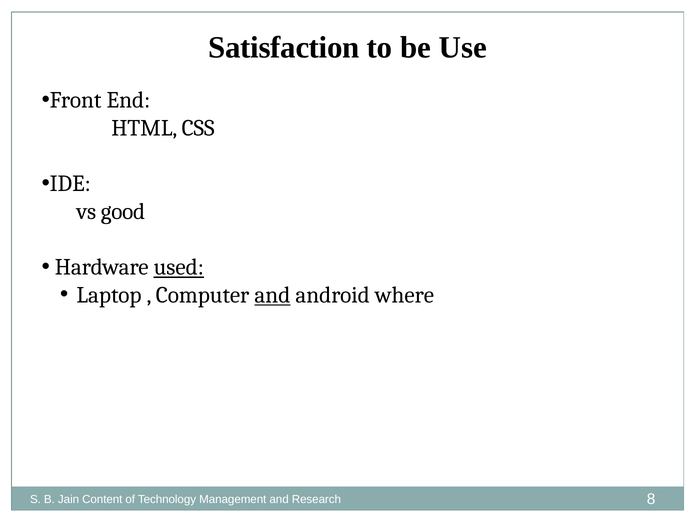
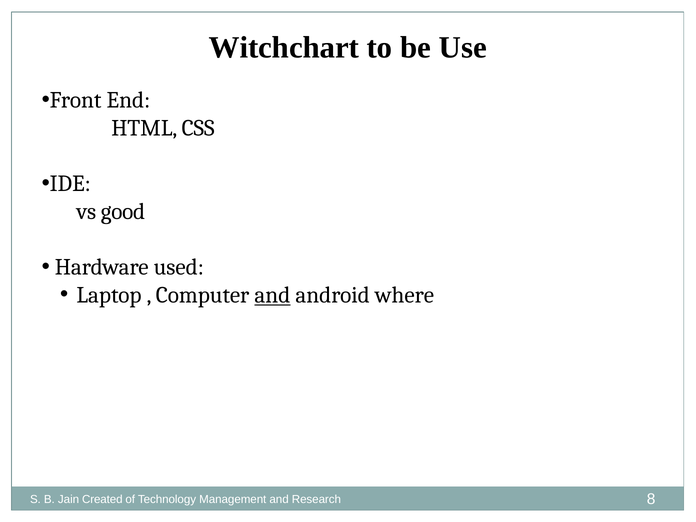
Satisfaction: Satisfaction -> Witchchart
used underline: present -> none
Content: Content -> Created
